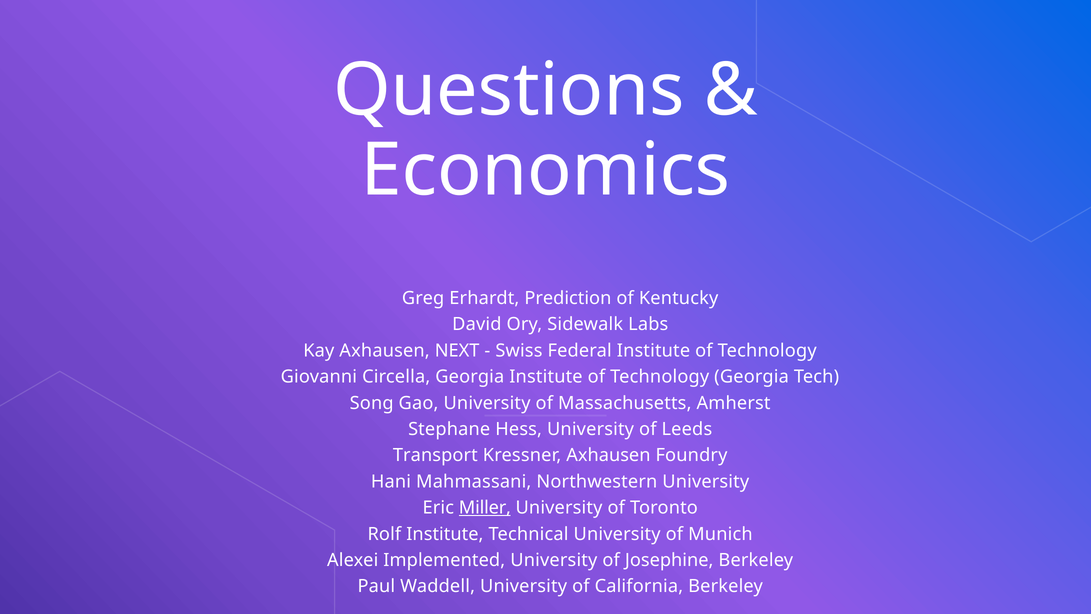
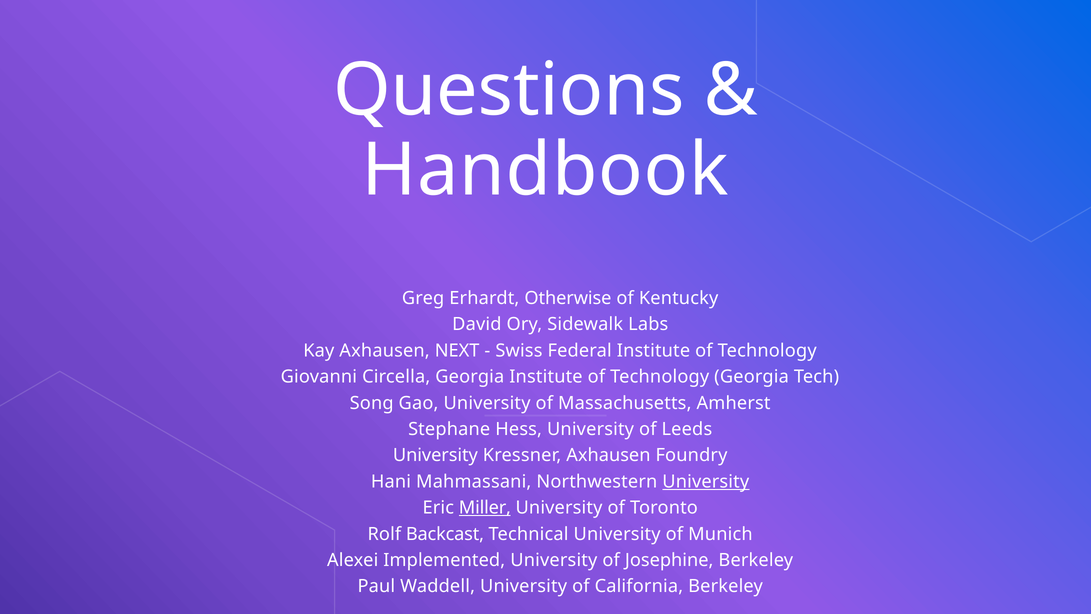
Economics: Economics -> Handbook
Prediction: Prediction -> Otherwise
Transport at (435, 455): Transport -> University
University at (706, 481) underline: none -> present
Rolf Institute: Institute -> Backcast
